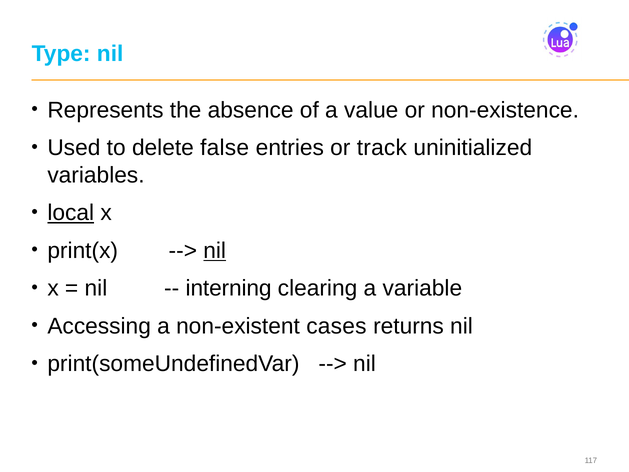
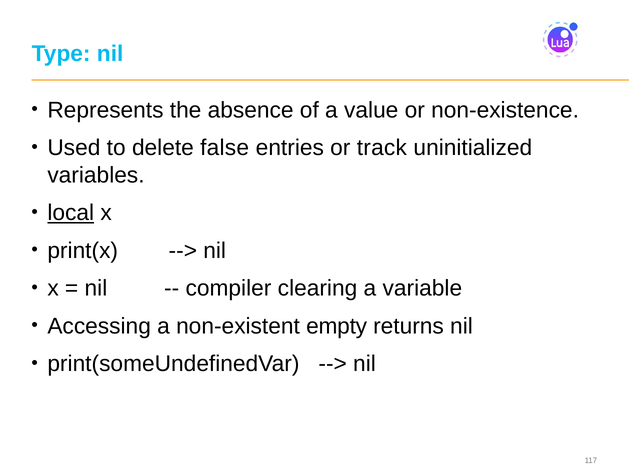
nil at (215, 251) underline: present -> none
interning: interning -> compiler
cases: cases -> empty
